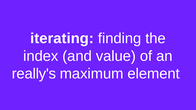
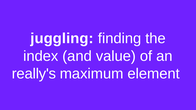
iterating: iterating -> juggling
